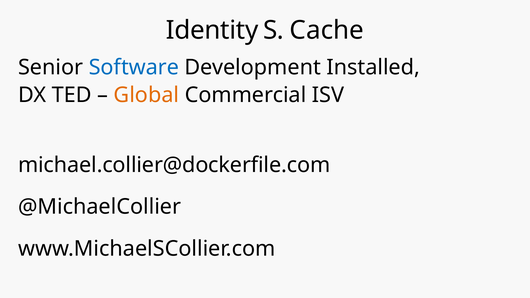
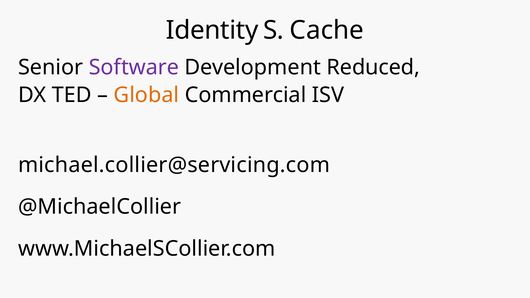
Software colour: blue -> purple
Installed: Installed -> Reduced
michael.collier@dockerfile.com: michael.collier@dockerfile.com -> michael.collier@servicing.com
